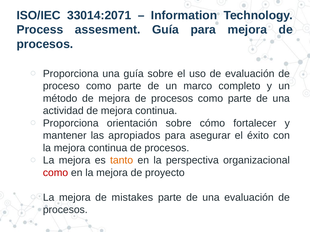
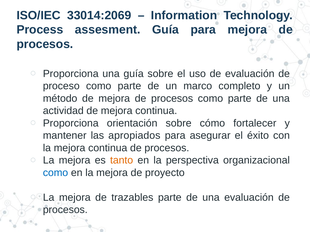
33014:2071: 33014:2071 -> 33014:2069
como at (55, 173) colour: red -> blue
mistakes: mistakes -> trazables
